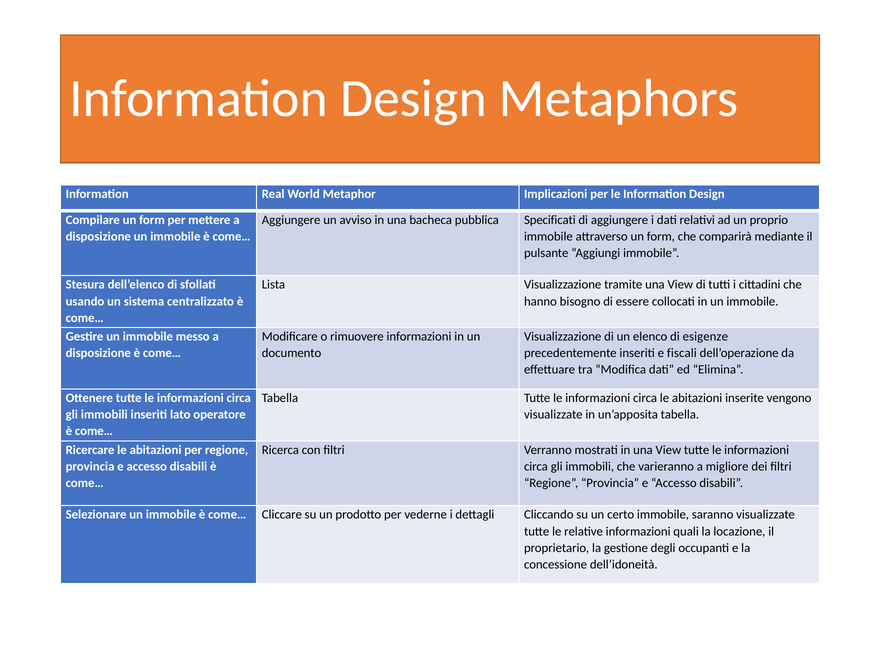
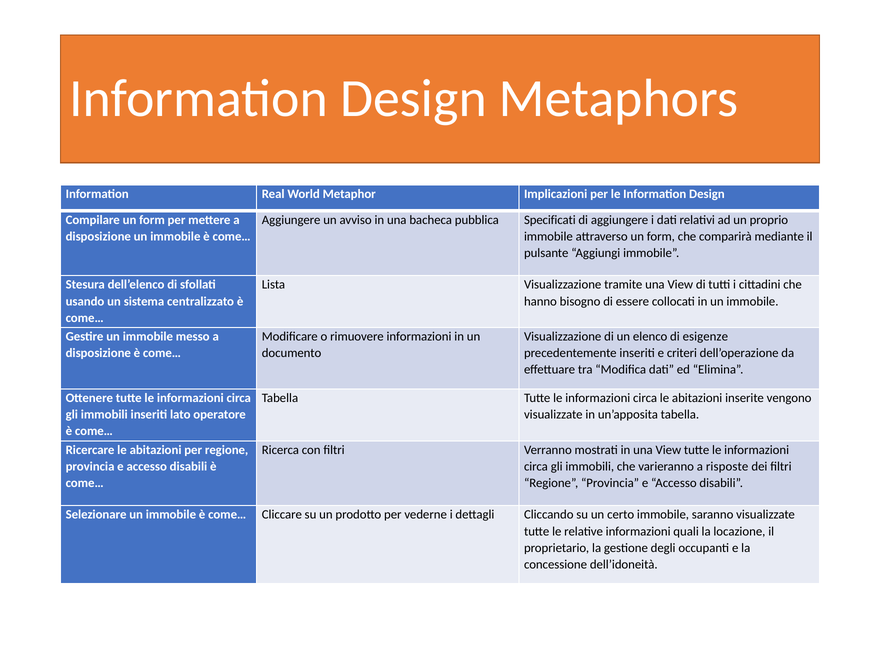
fiscali: fiscali -> criteri
migliore: migliore -> risposte
